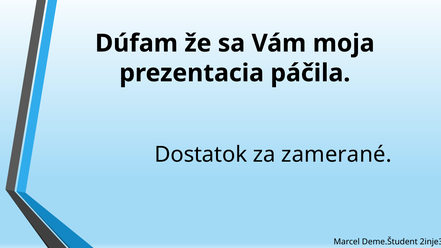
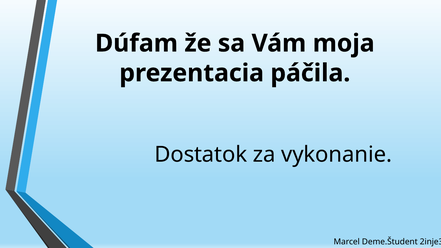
zamerané: zamerané -> vykonanie
